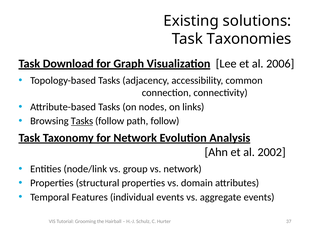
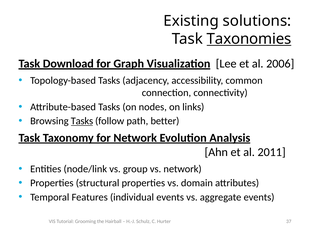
Taxonomies underline: none -> present
path follow: follow -> better
2002: 2002 -> 2011
